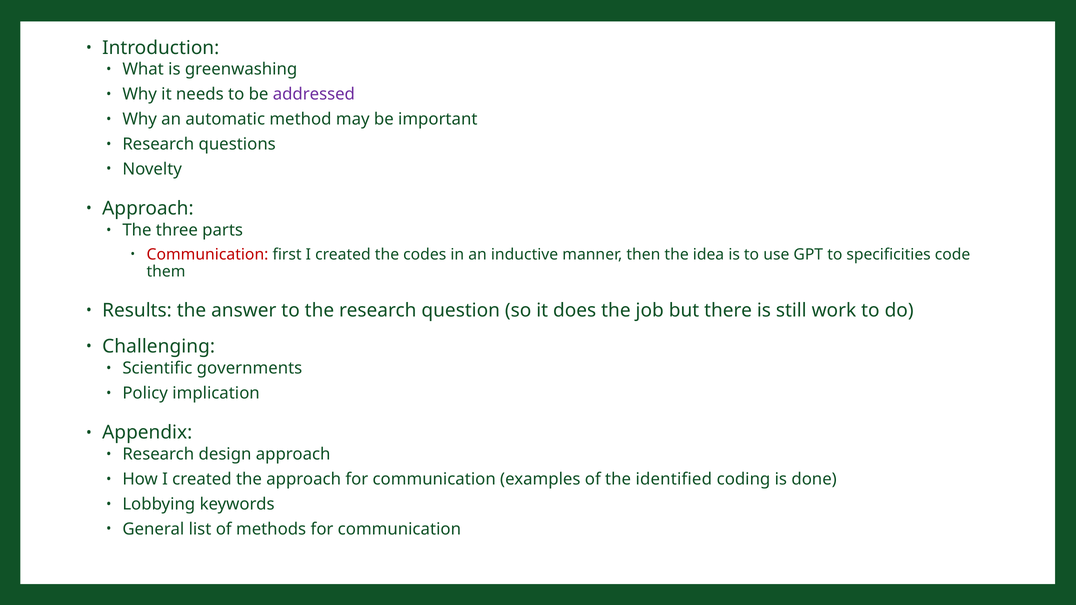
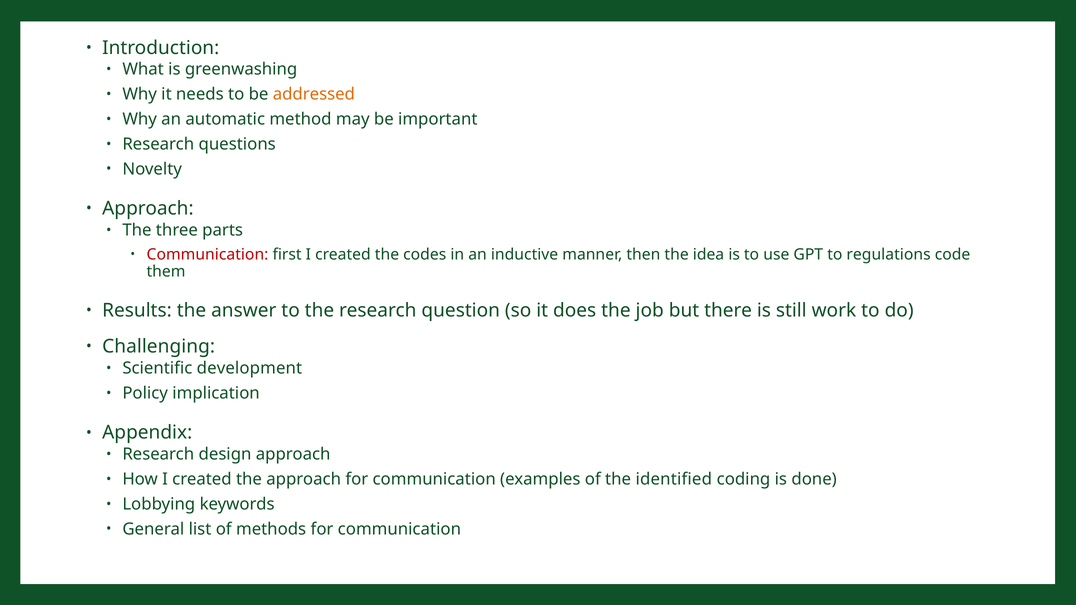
addressed colour: purple -> orange
specificities: specificities -> regulations
governments: governments -> development
